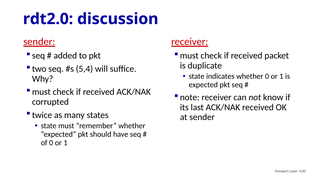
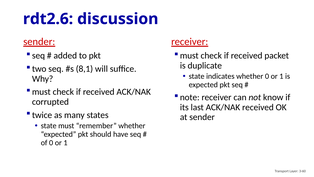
rdt2.0: rdt2.0 -> rdt2.6
5,4: 5,4 -> 8,1
